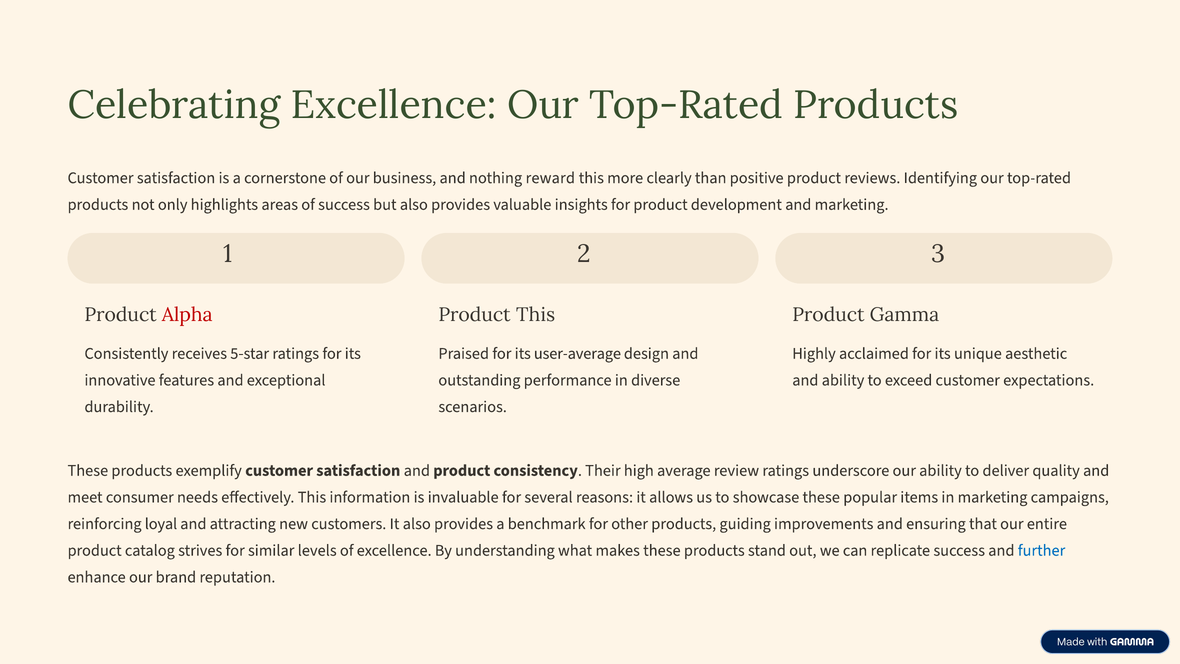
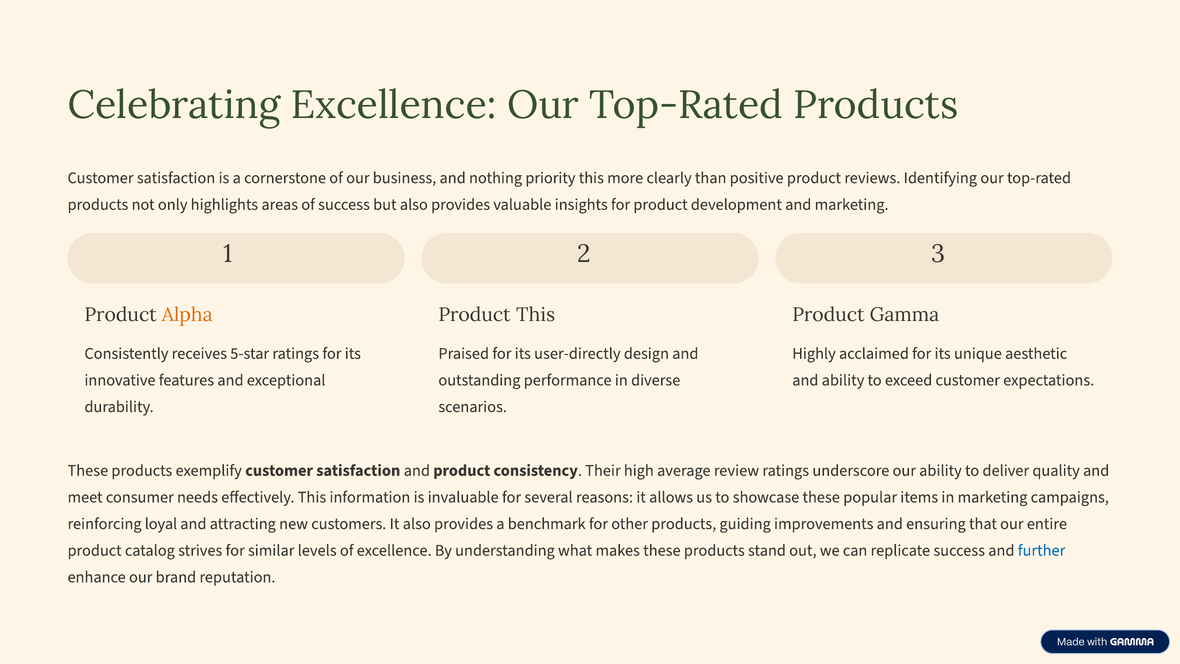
reward: reward -> priority
Alpha colour: red -> orange
user-average: user-average -> user-directly
